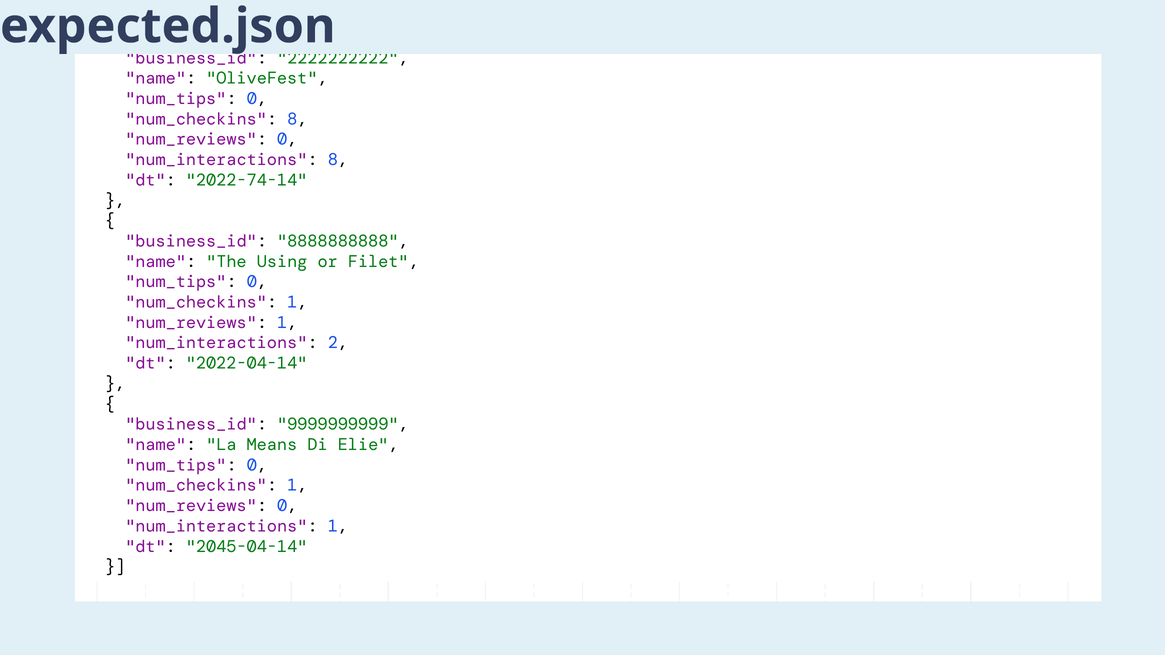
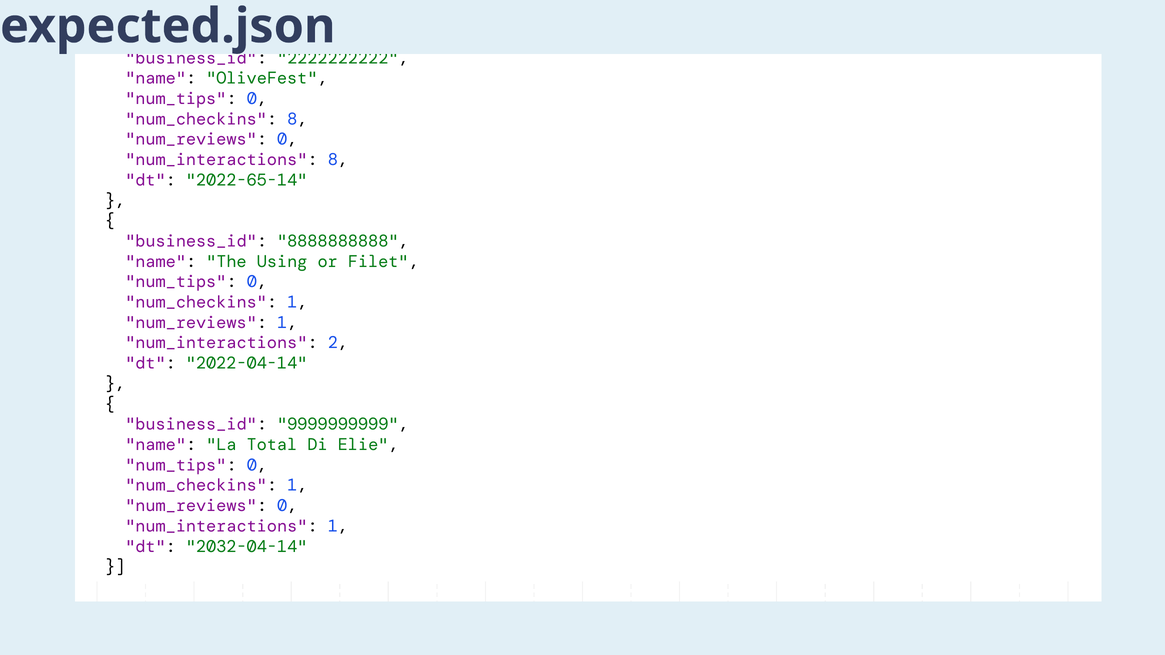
2022-74-14: 2022-74-14 -> 2022-65-14
Means: Means -> Total
2045-04-14: 2045-04-14 -> 2032-04-14
